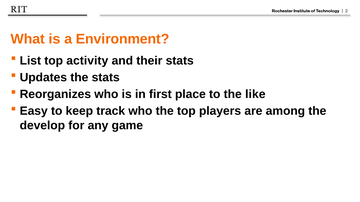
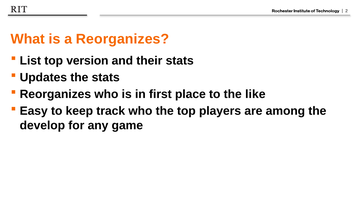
a Environment: Environment -> Reorganizes
activity: activity -> version
